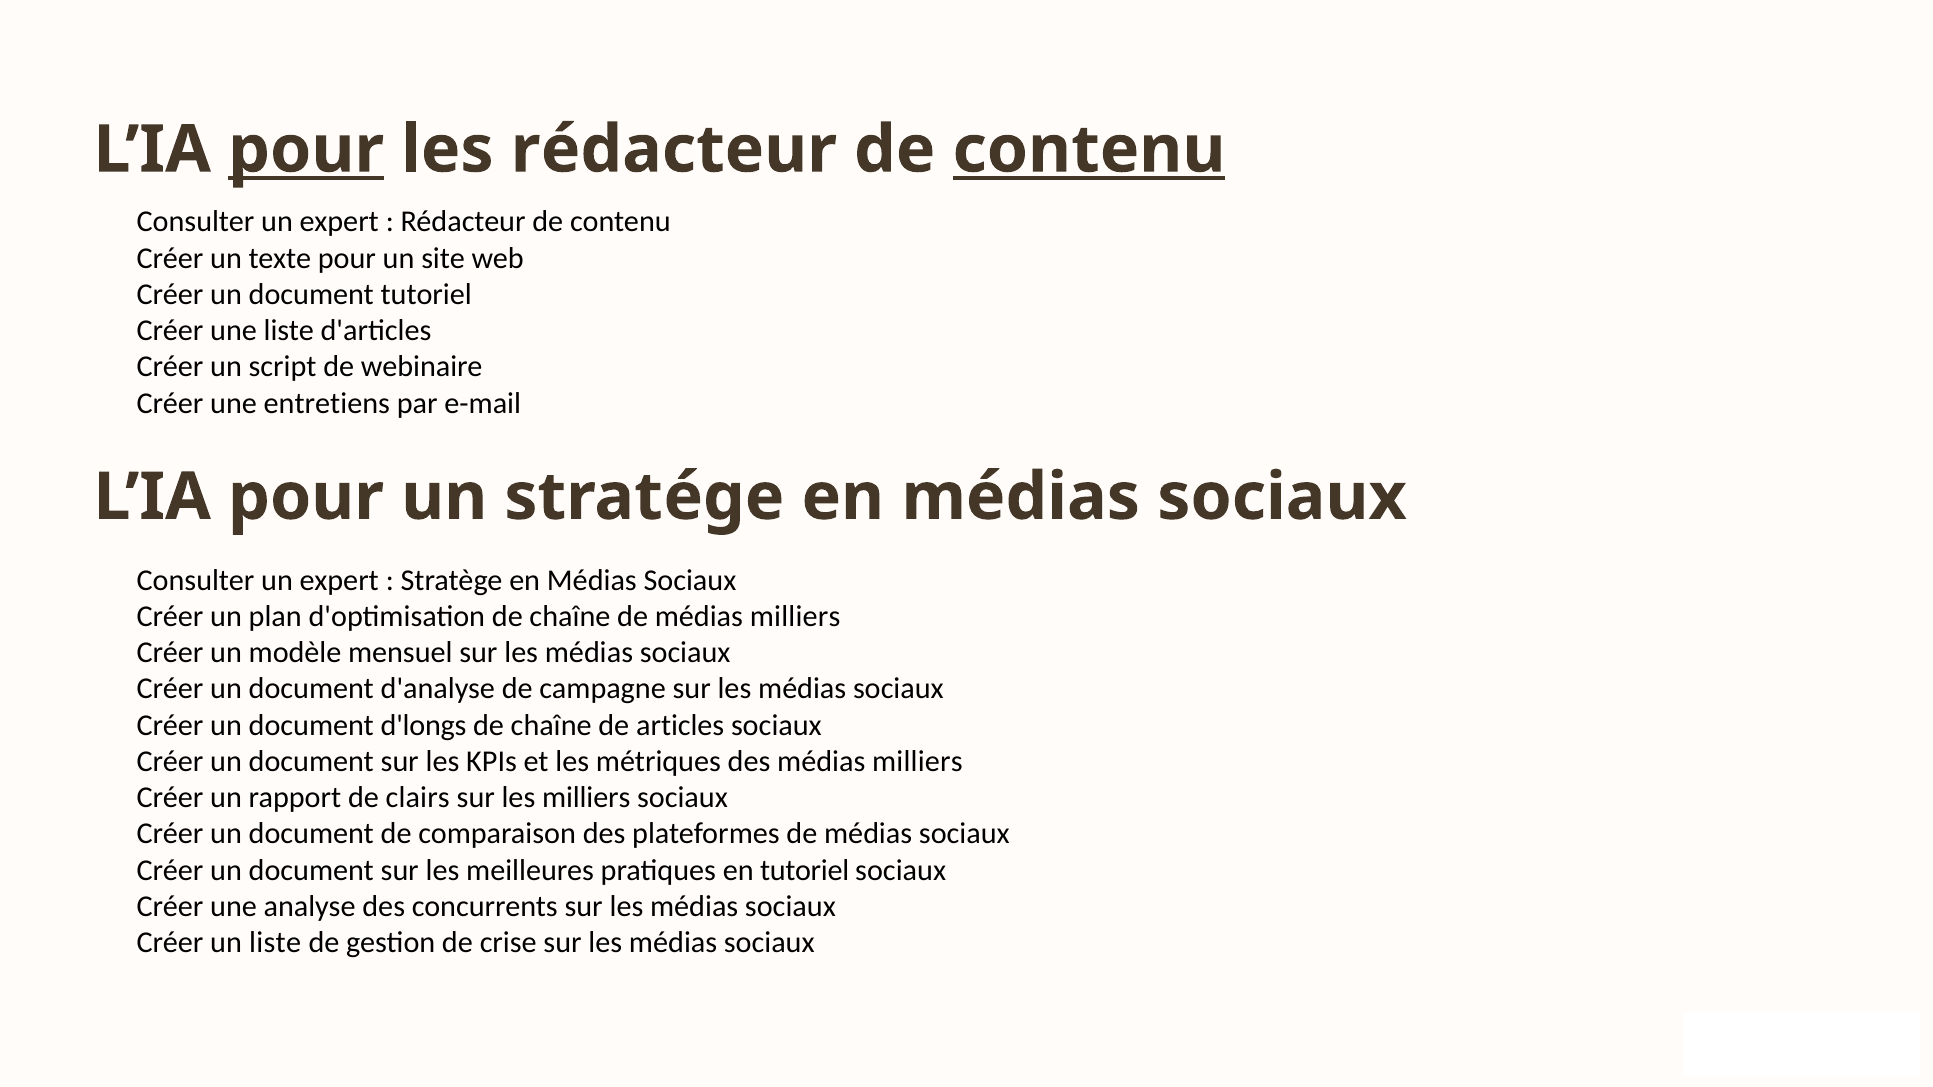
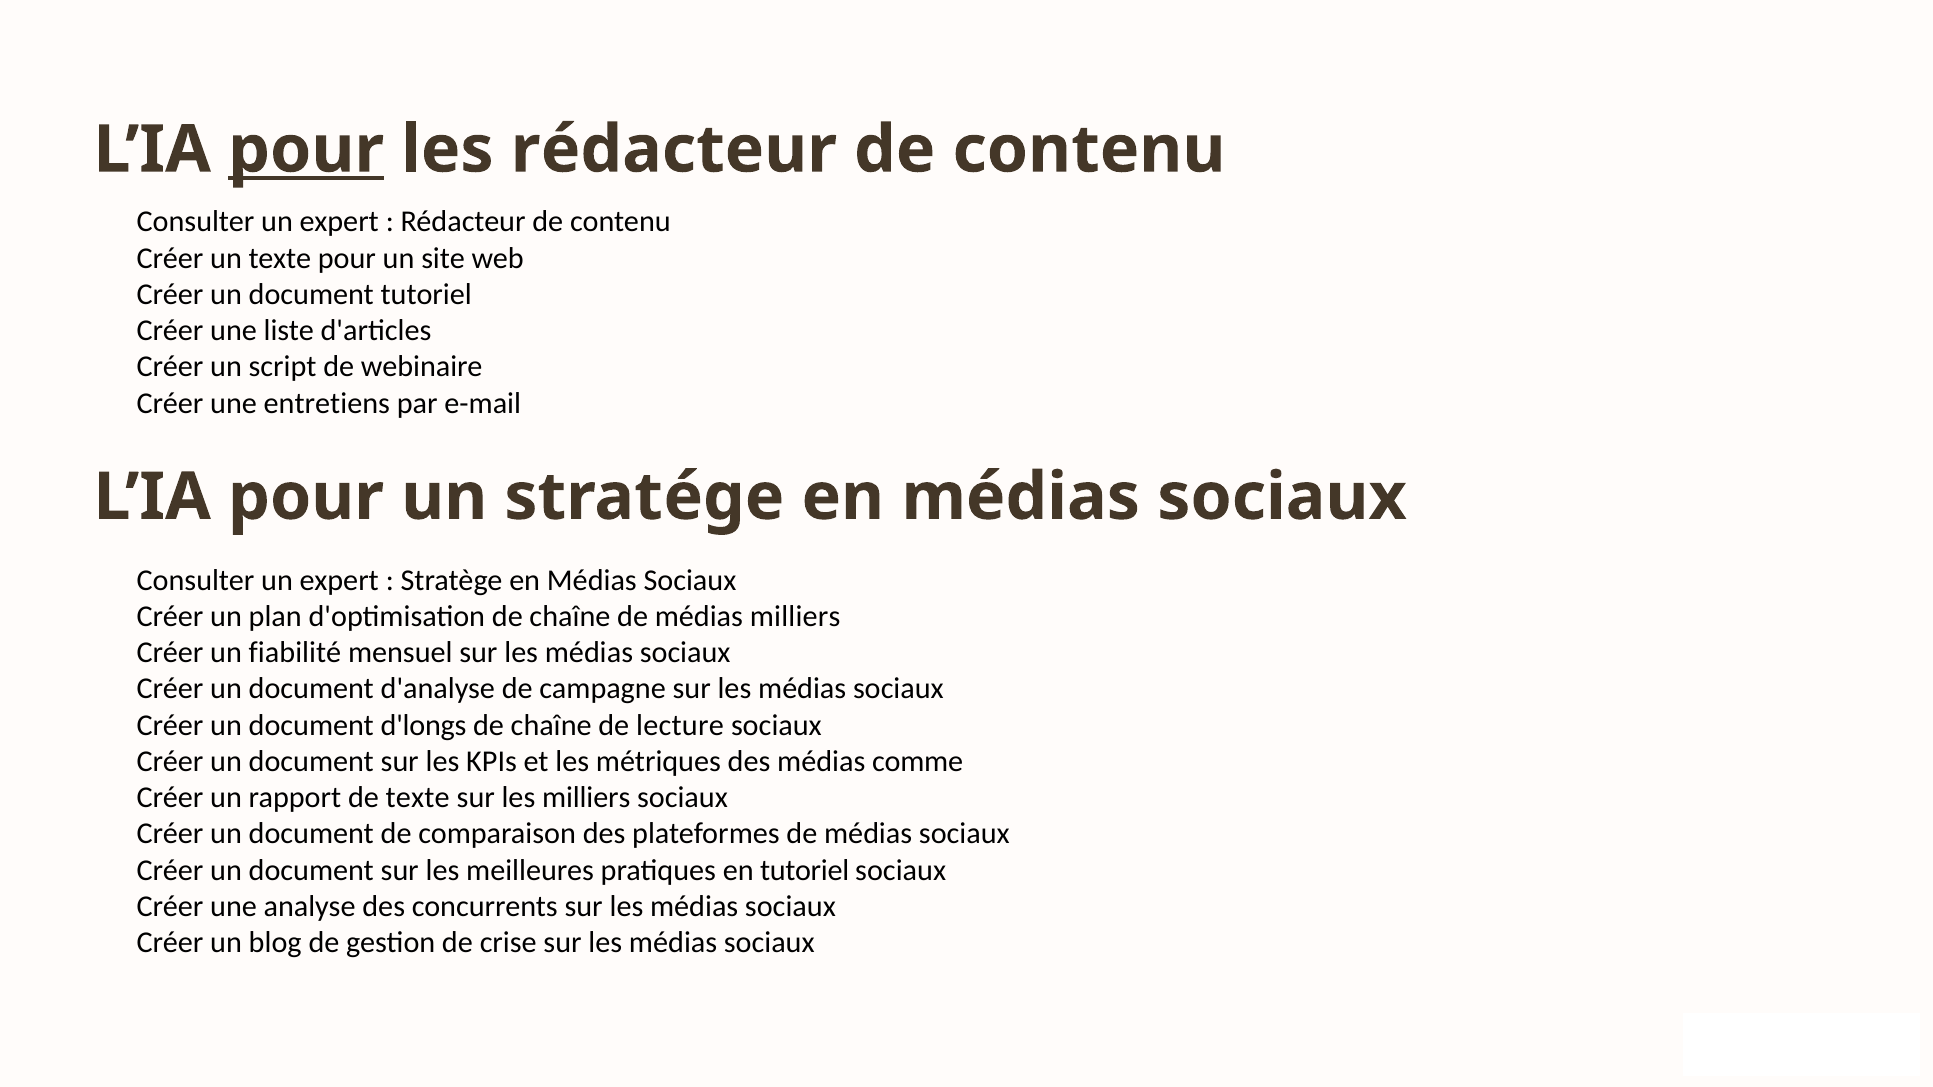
contenu at (1089, 150) underline: present -> none
modèle: modèle -> fiabilité
articles: articles -> lecture
des médias milliers: milliers -> comme
de clairs: clairs -> texte
un liste: liste -> blog
